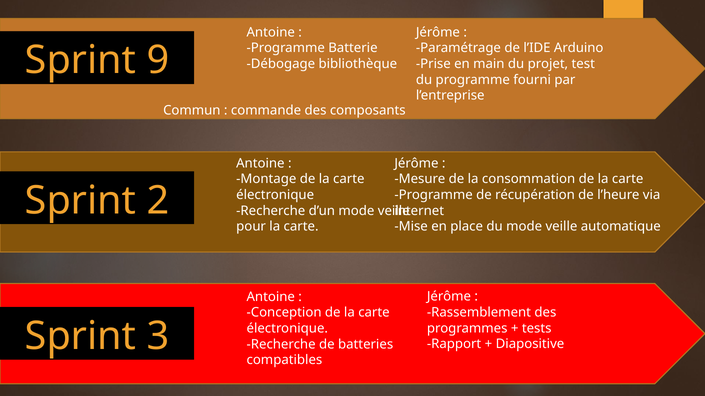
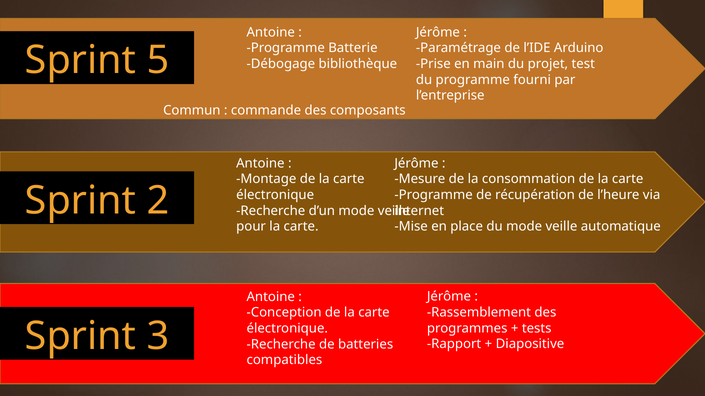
Sprint 9: 9 -> 5
